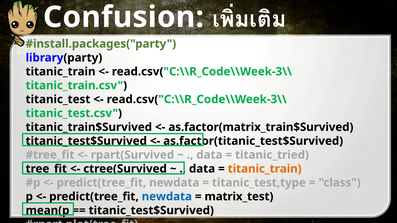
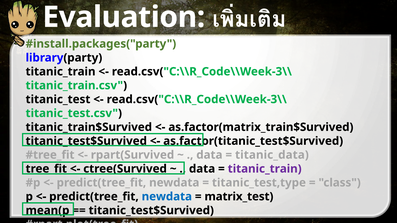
Confusion: Confusion -> Evaluation
titanic_tried: titanic_tried -> titanic_data
titanic_train at (265, 169) colour: orange -> purple
